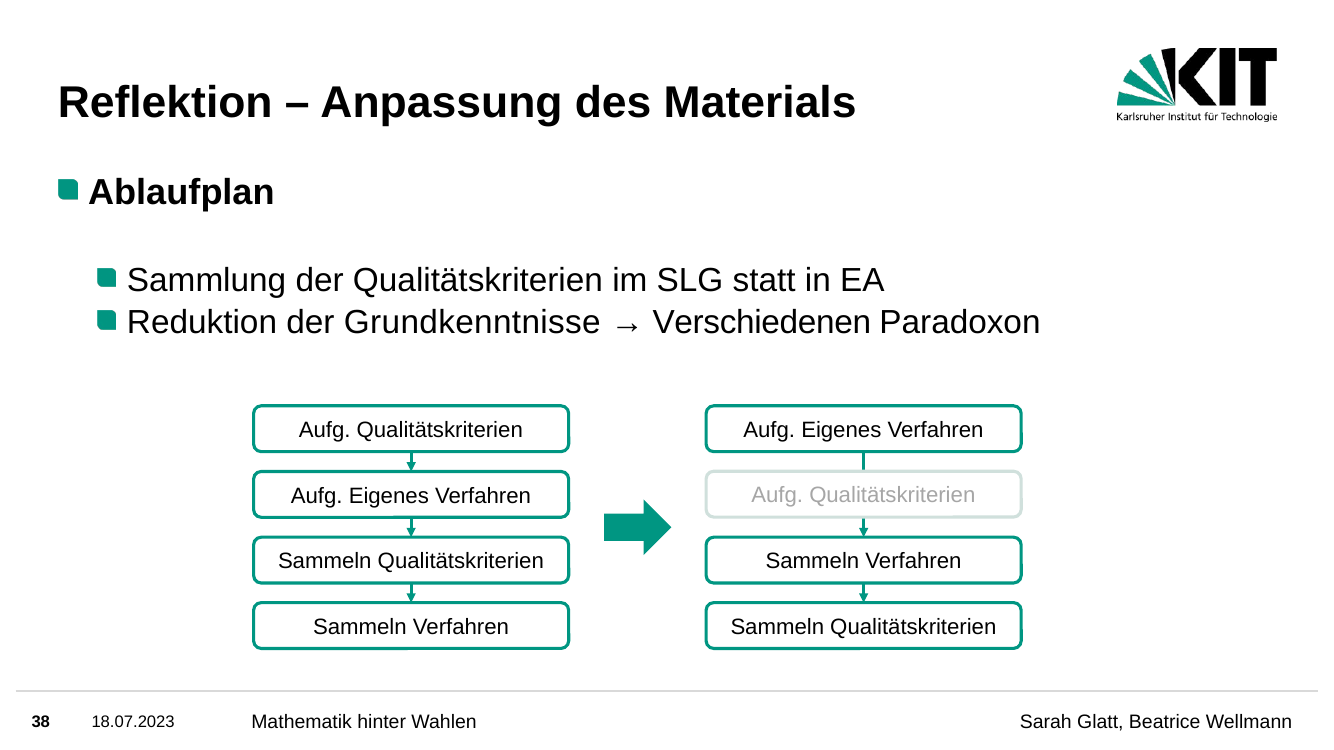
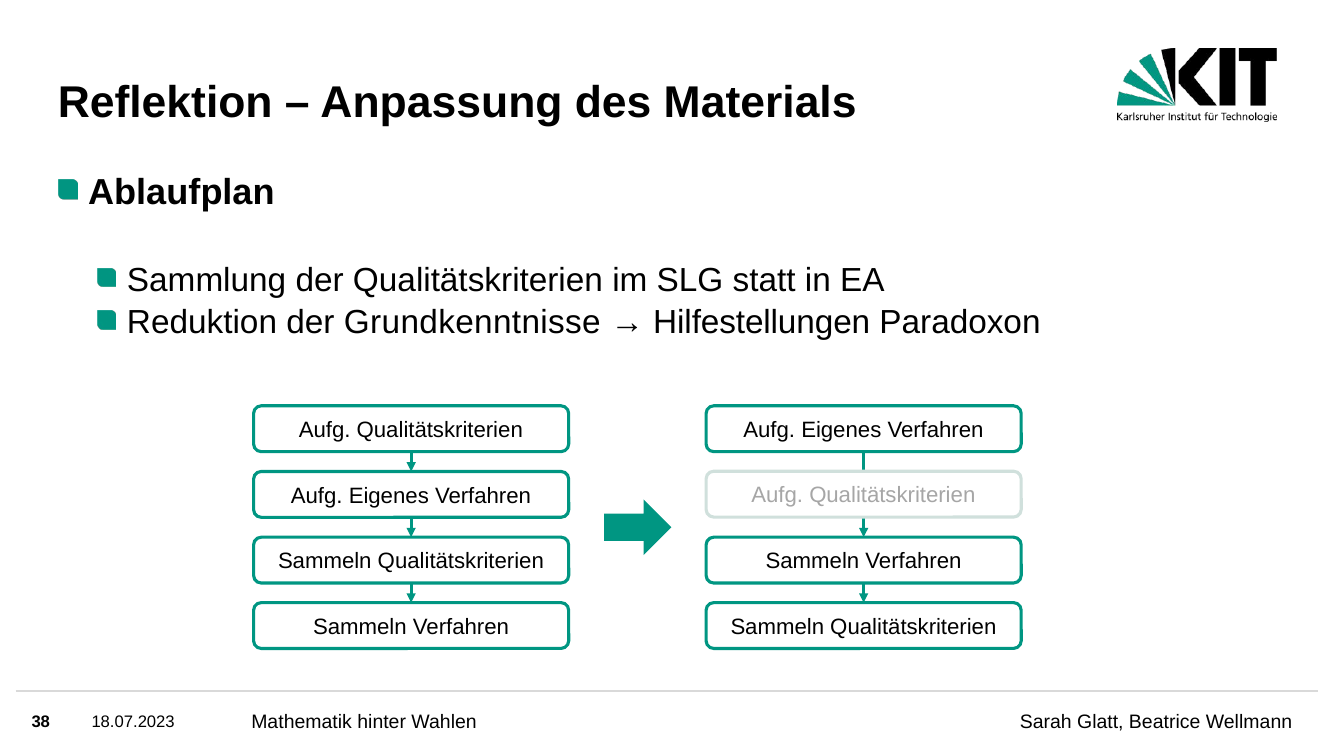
Verschiedenen: Verschiedenen -> Hilfestellungen
